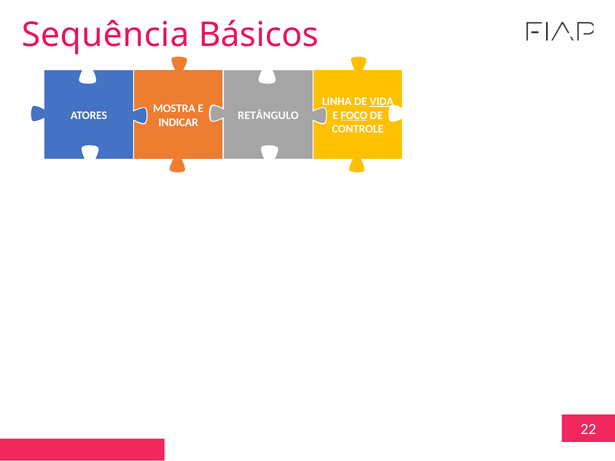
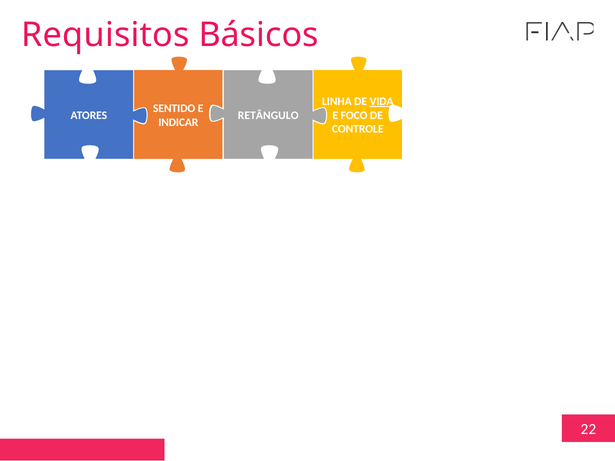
Sequência: Sequência -> Requisitos
MOSTRA: MOSTRA -> SENTIDO
FOCO underline: present -> none
